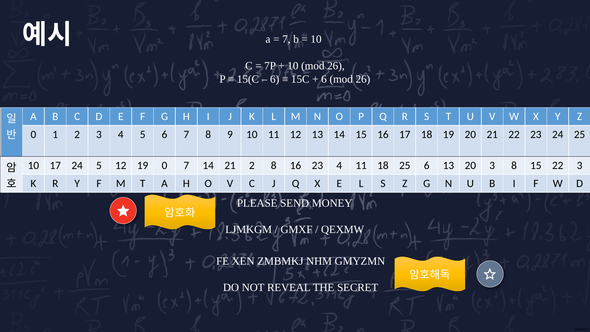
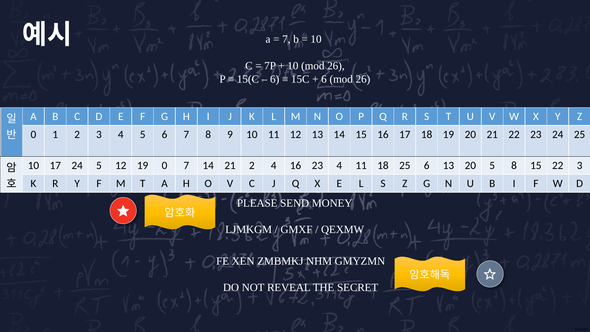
2 8: 8 -> 4
20 3: 3 -> 5
